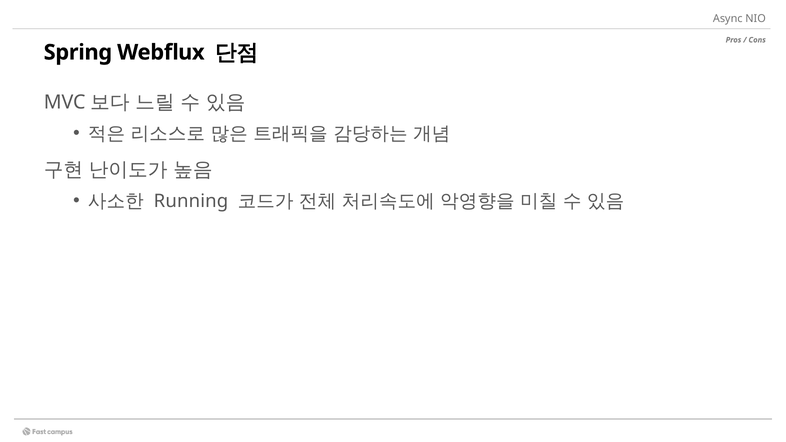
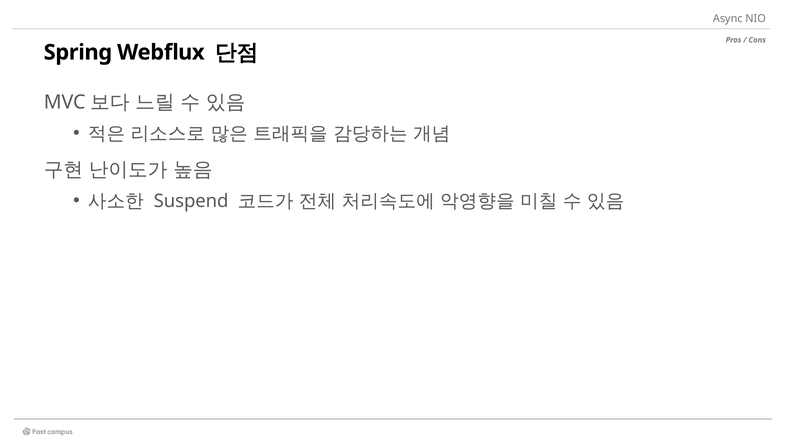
Running: Running -> Suspend
